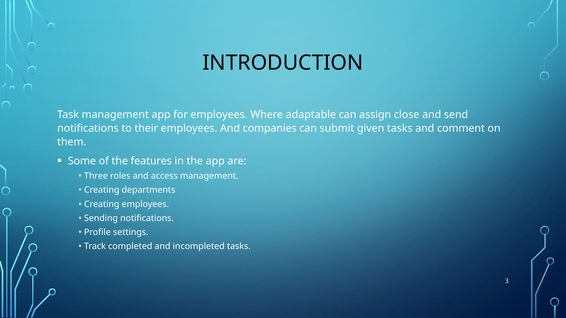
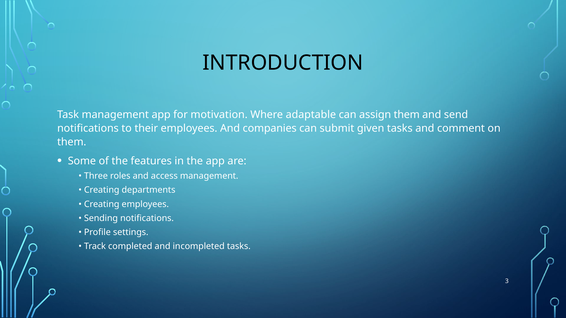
for employees: employees -> motivation
assign close: close -> them
